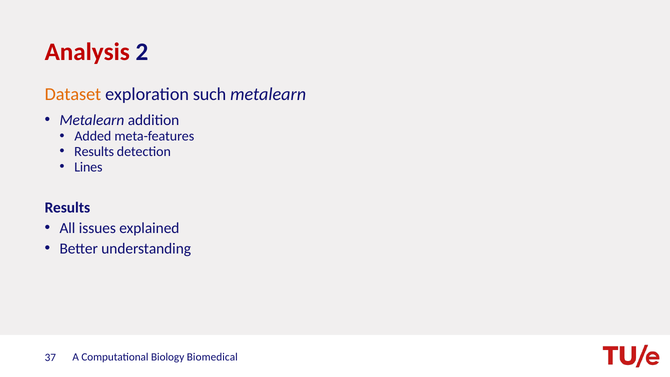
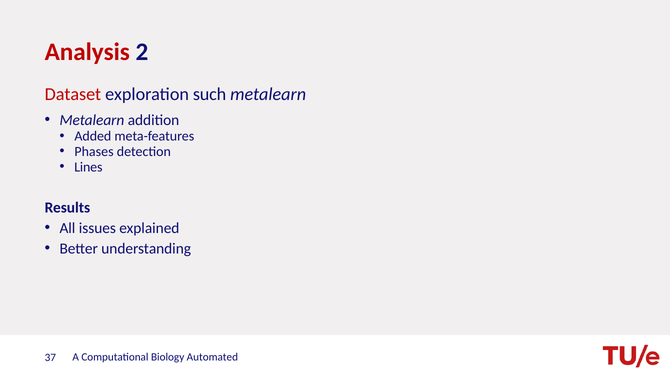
Dataset colour: orange -> red
Results at (94, 152): Results -> Phases
Biomedical: Biomedical -> Automated
